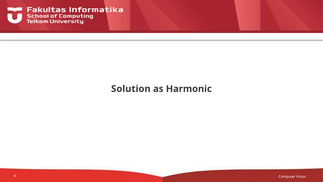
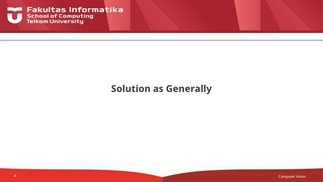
Harmonic: Harmonic -> Generally
